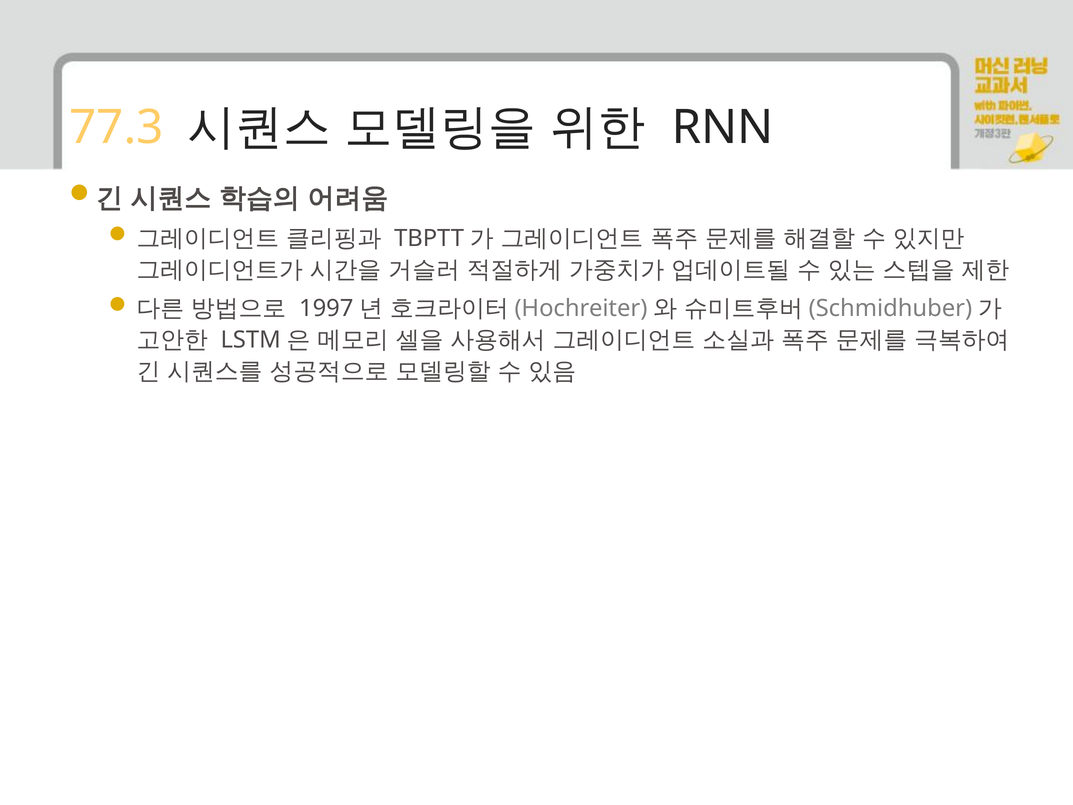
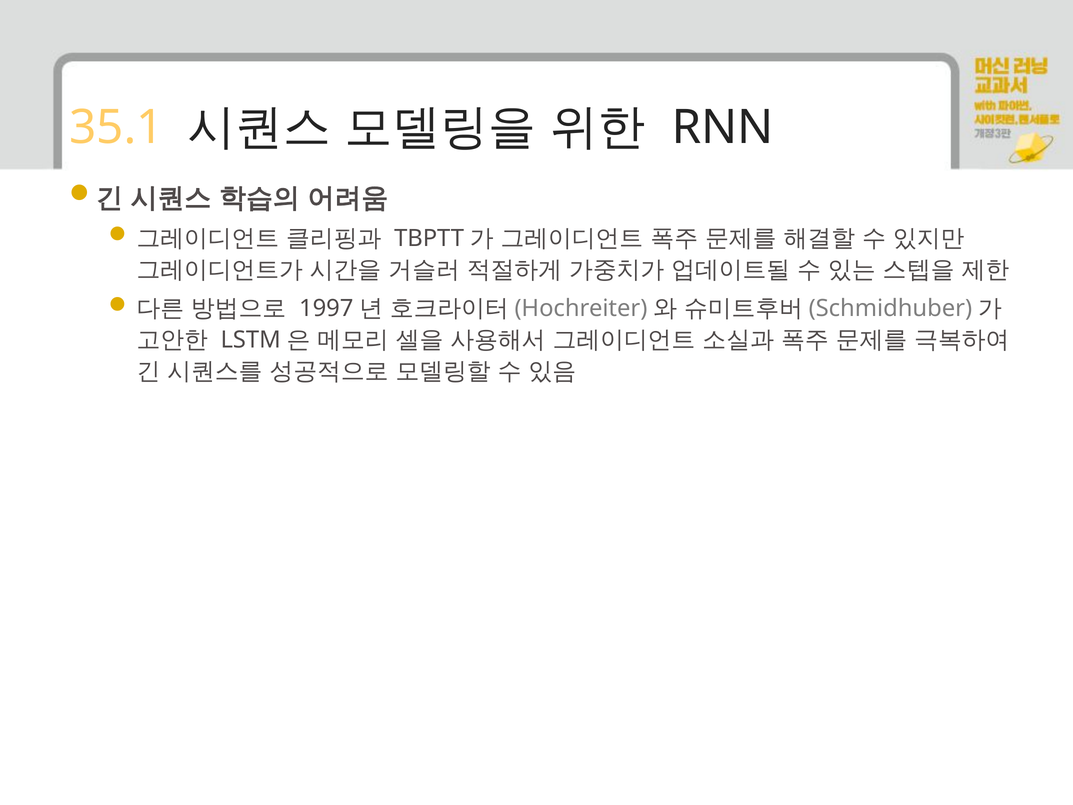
77.3: 77.3 -> 35.1
